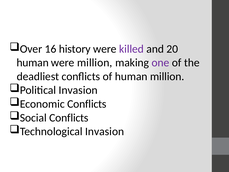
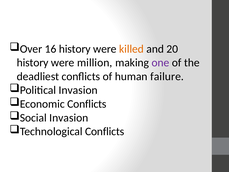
killed colour: purple -> orange
human at (33, 63): human -> history
human million: million -> failure
Social Conflicts: Conflicts -> Invasion
Technological Invasion: Invasion -> Conflicts
